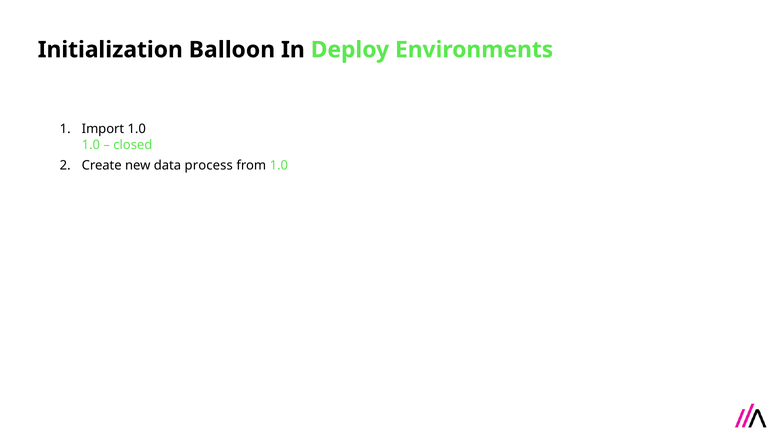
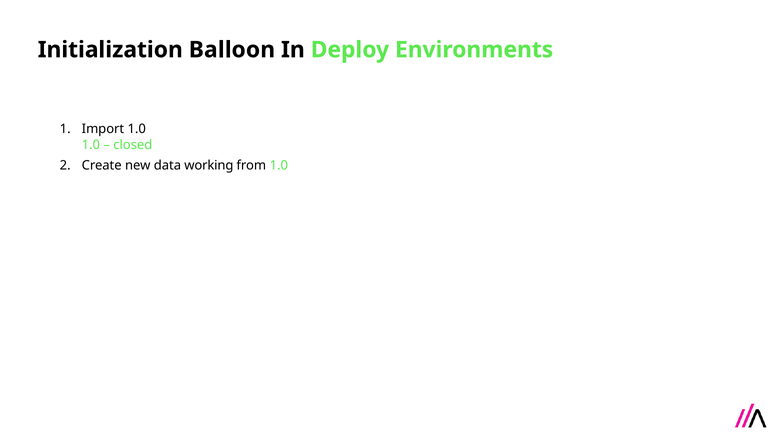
process: process -> working
